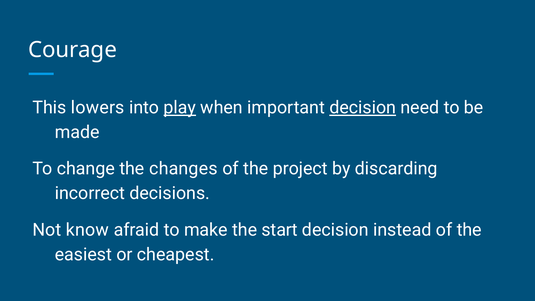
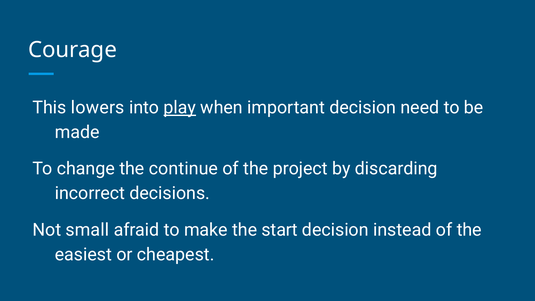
decision at (363, 108) underline: present -> none
changes: changes -> continue
know: know -> small
